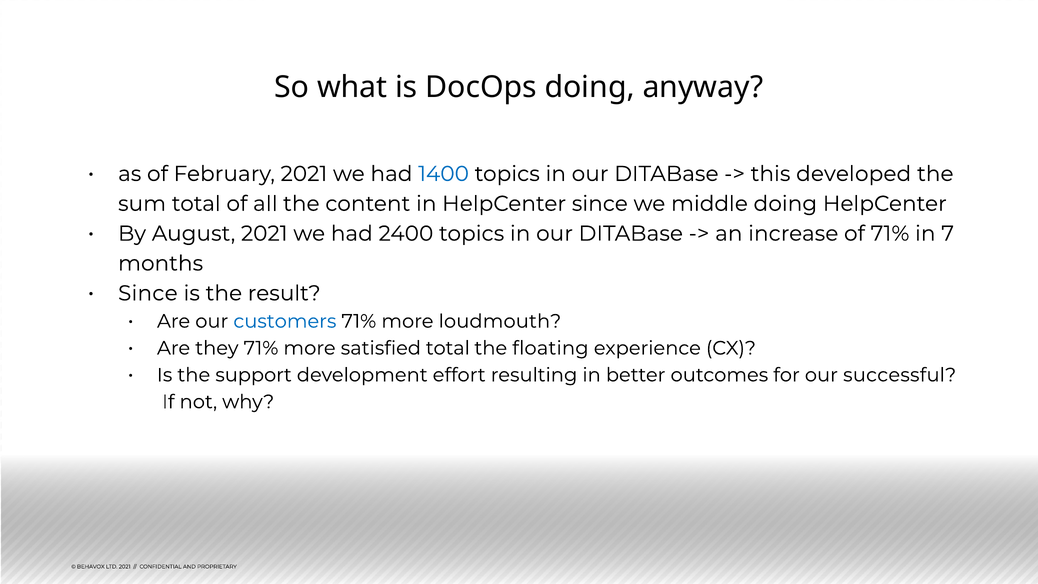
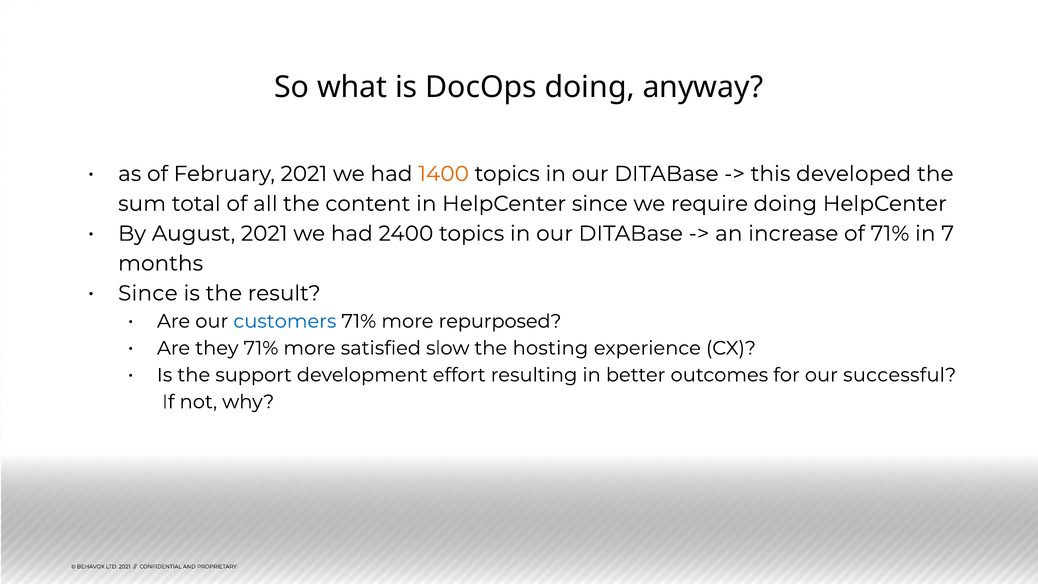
1400 colour: blue -> orange
middle: middle -> require
loudmouth: loudmouth -> repurposed
satisfied total: total -> slow
floating: floating -> hosting
